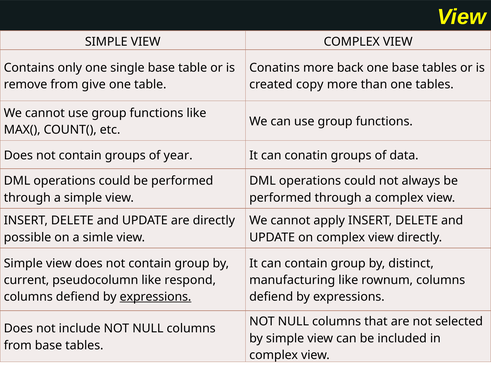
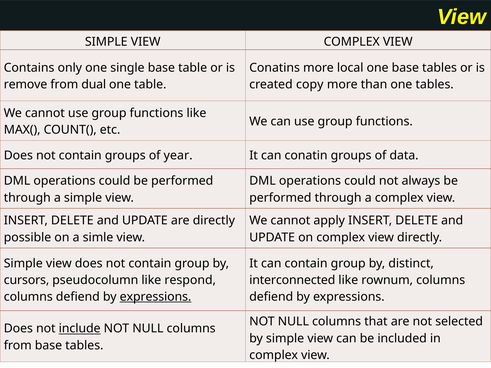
back: back -> local
give: give -> dual
current: current -> cursors
manufacturing: manufacturing -> interconnected
include underline: none -> present
